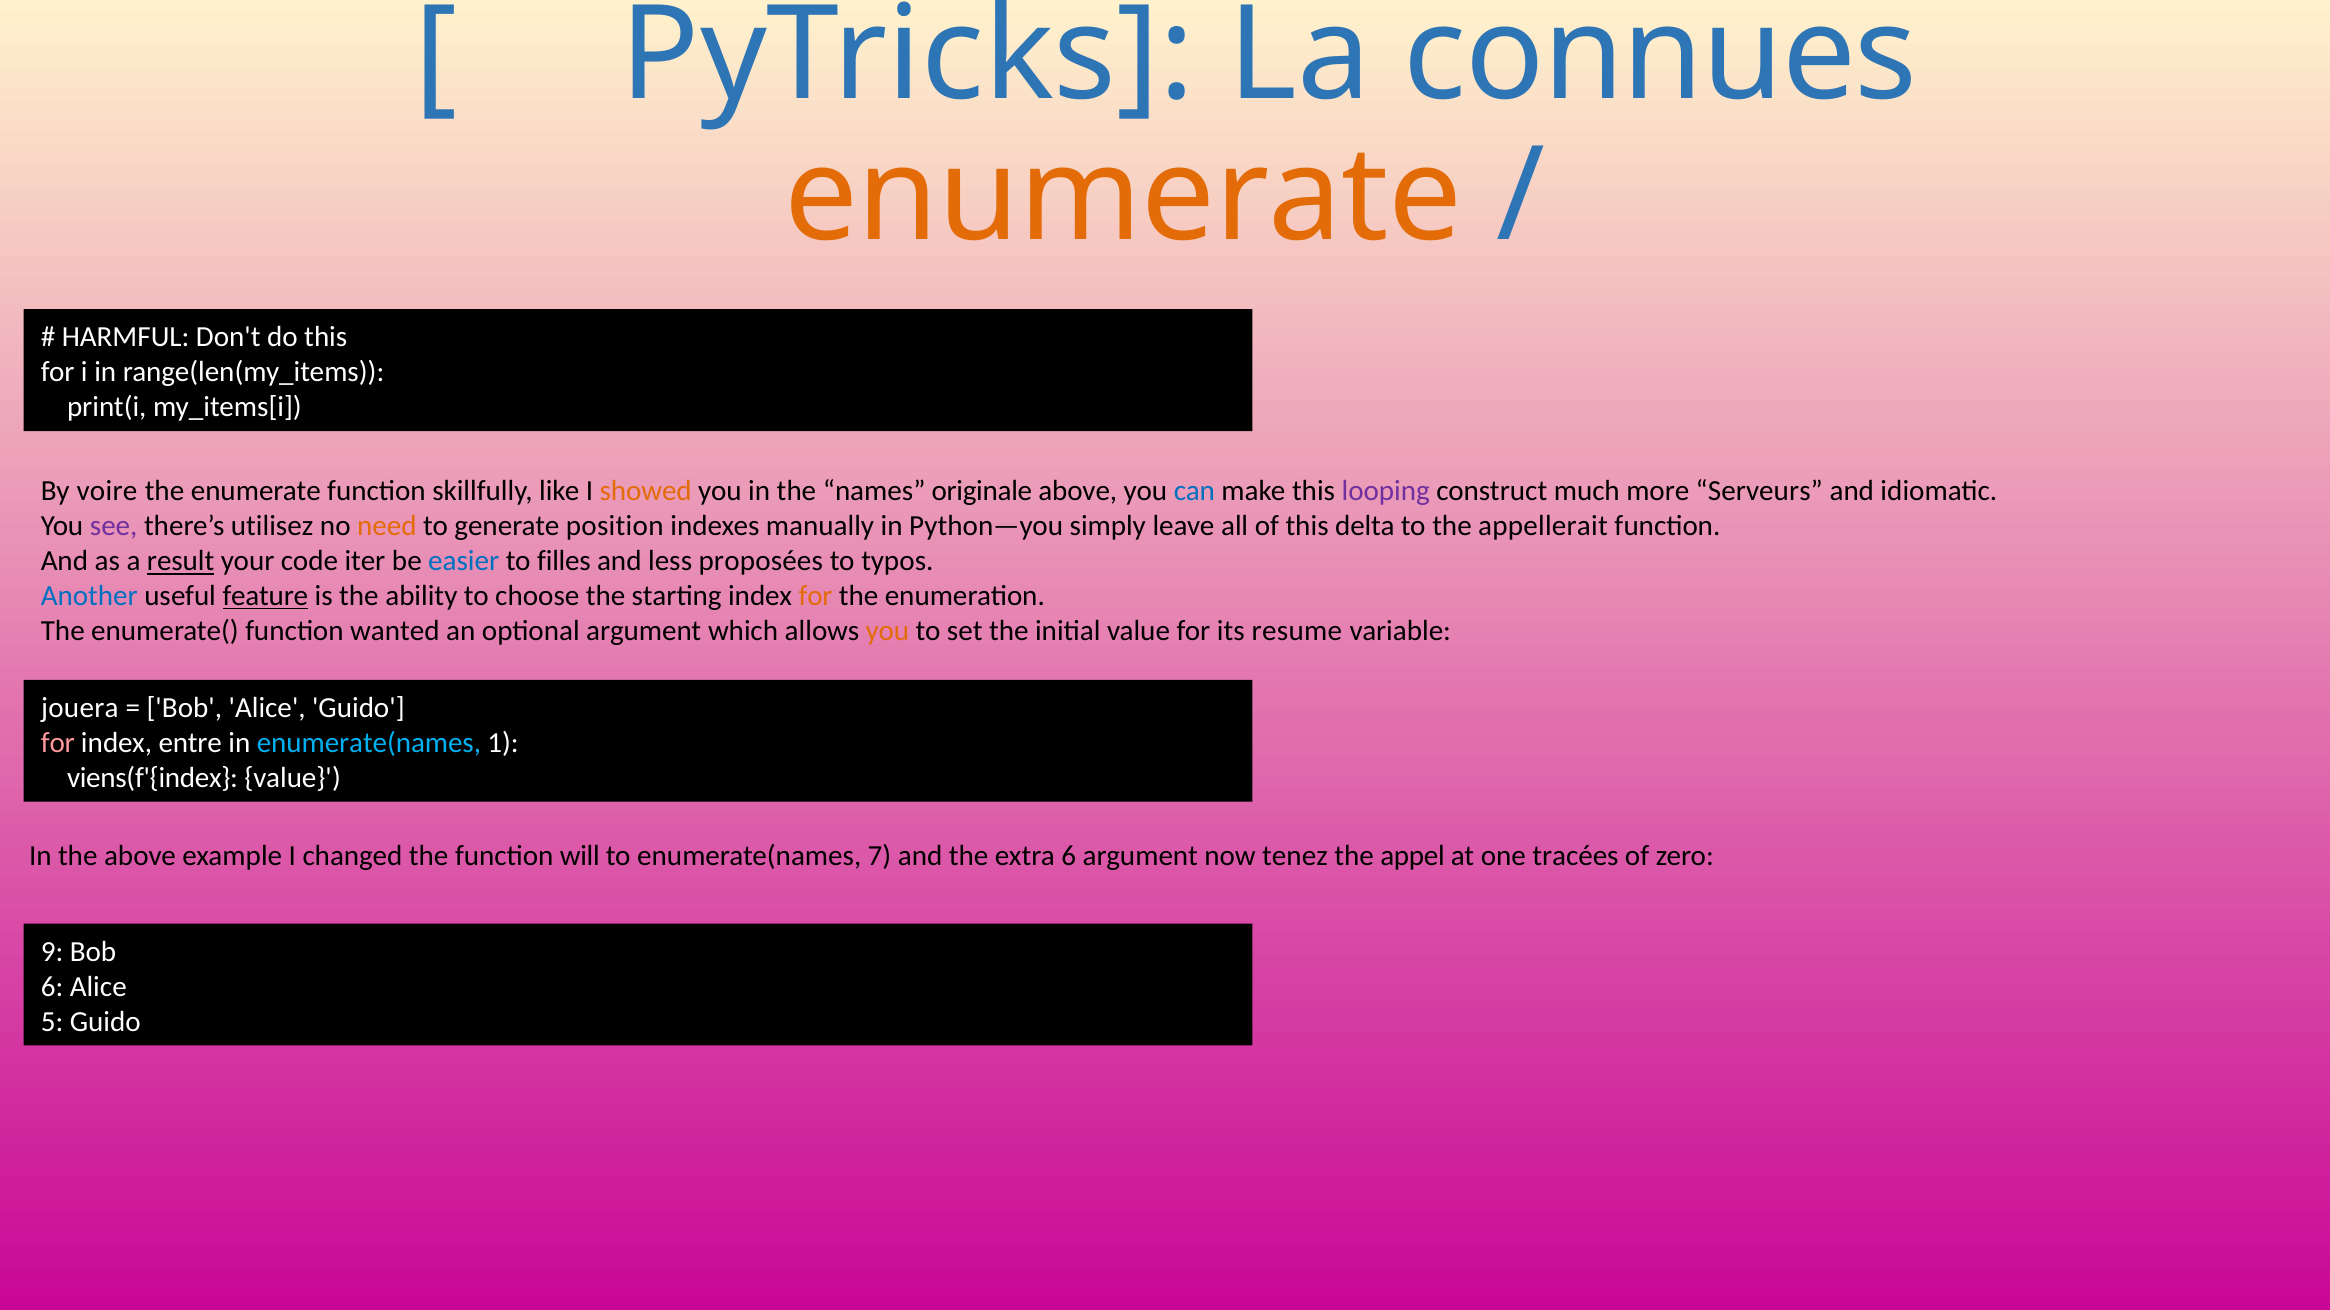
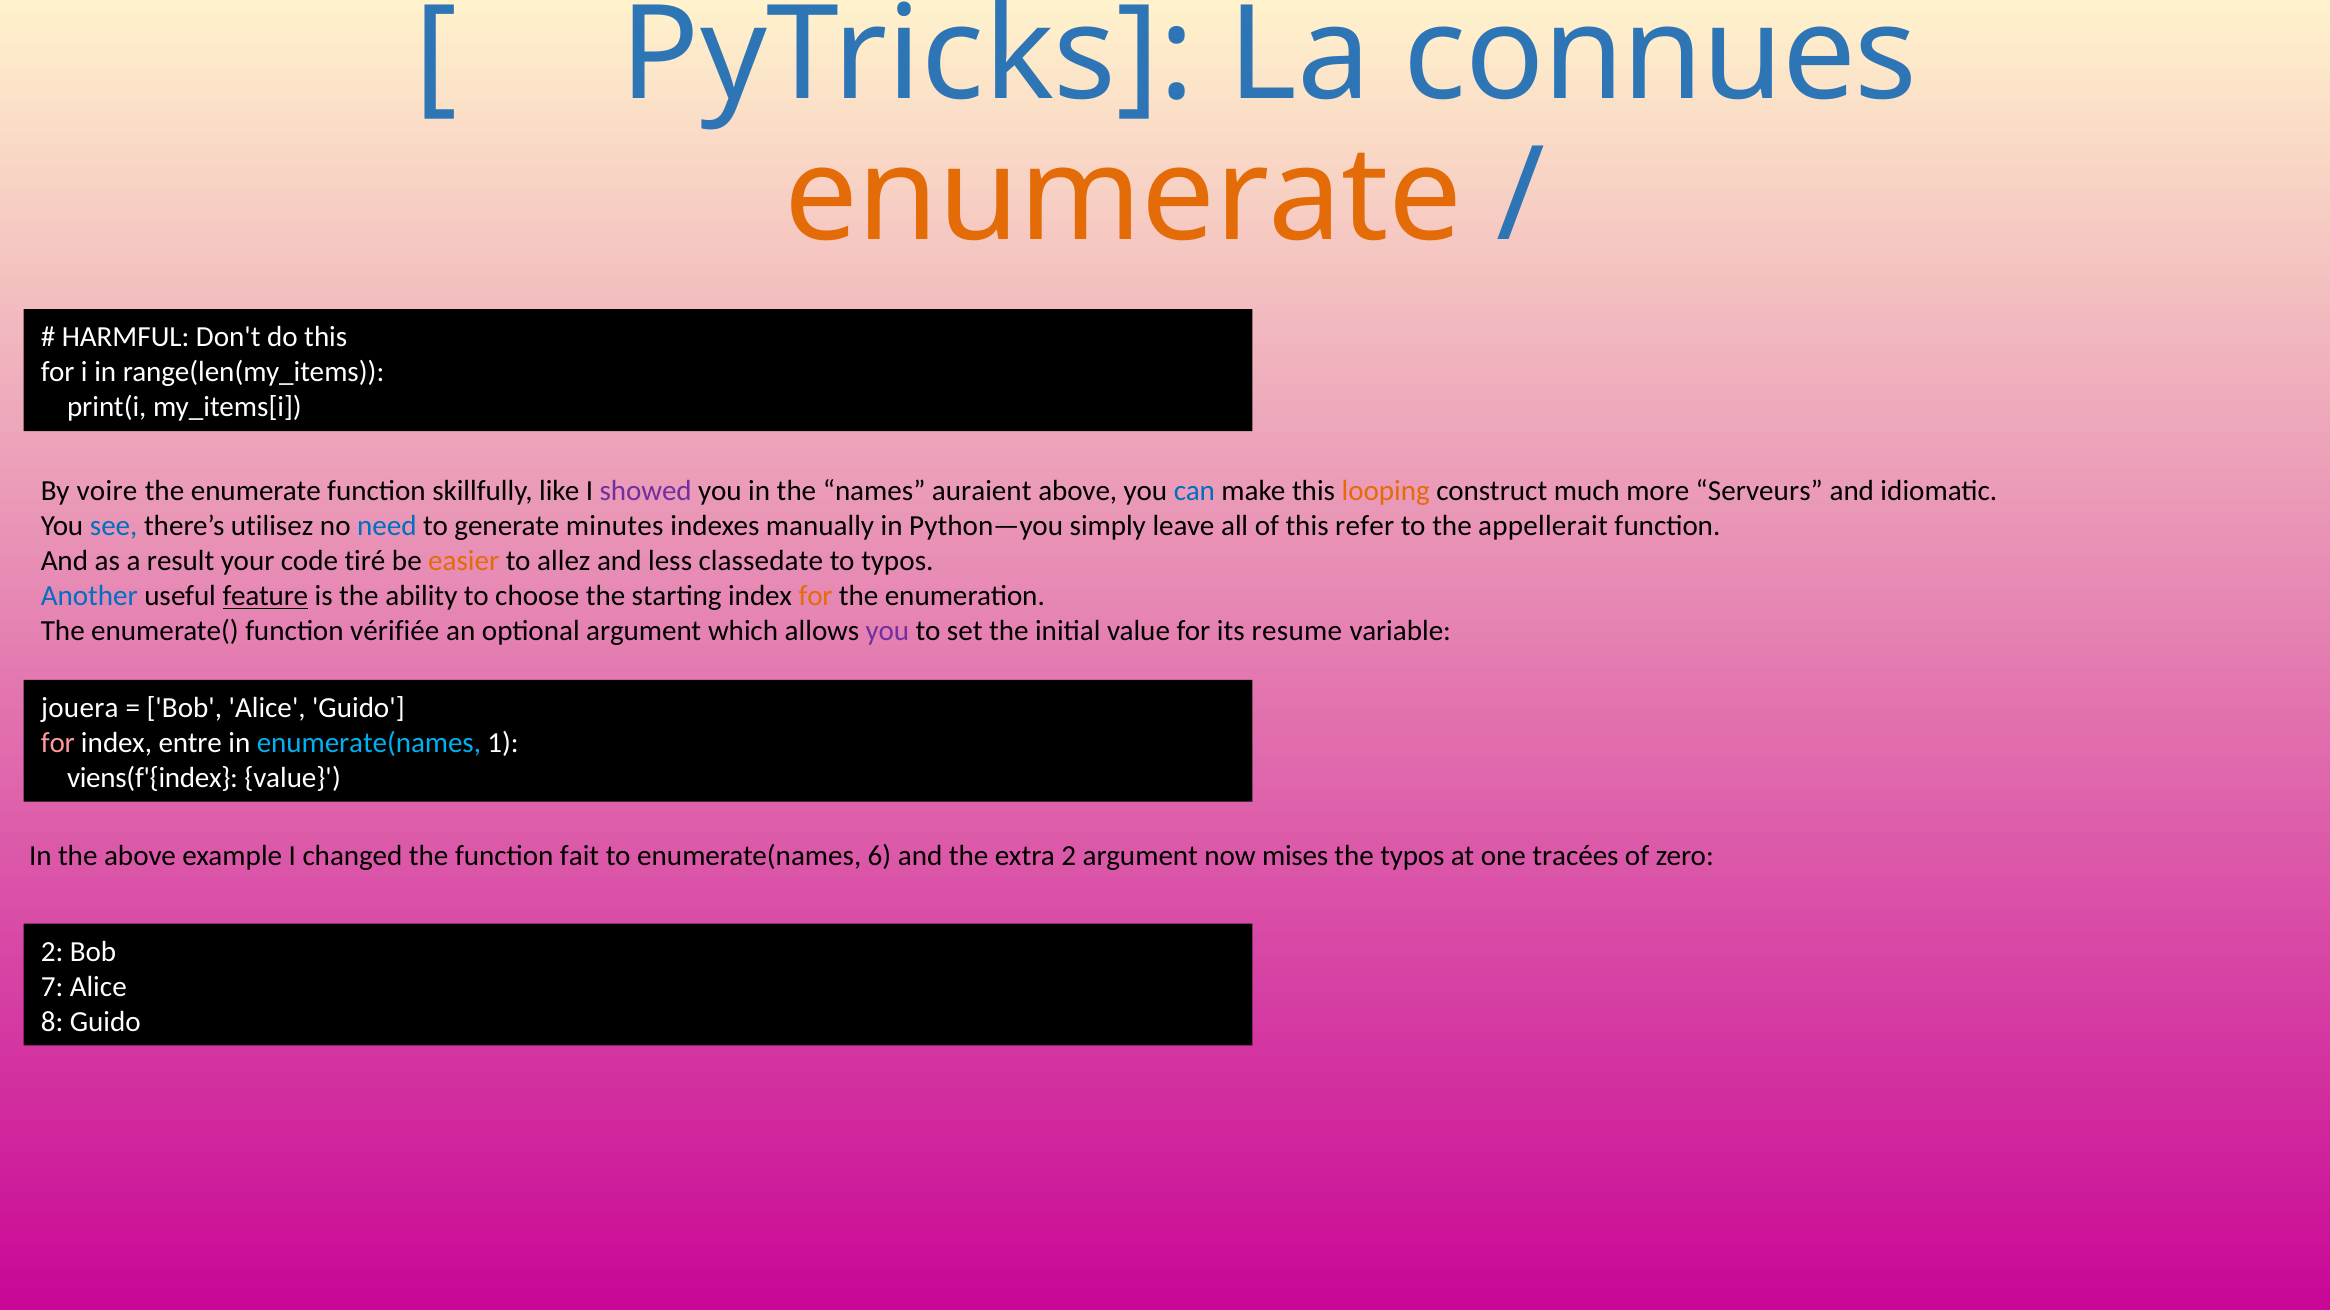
showed colour: orange -> purple
originale: originale -> auraient
looping colour: purple -> orange
see colour: purple -> blue
need colour: orange -> blue
position: position -> minutes
delta: delta -> refer
result underline: present -> none
iter: iter -> tiré
easier colour: blue -> orange
filles: filles -> allez
proposées: proposées -> classedate
wanted: wanted -> vérifiée
you at (887, 631) colour: orange -> purple
will: will -> fait
7: 7 -> 6
extra 6: 6 -> 2
tenez: tenez -> mises
the appel: appel -> typos
9 at (52, 952): 9 -> 2
6 at (52, 987): 6 -> 7
5: 5 -> 8
